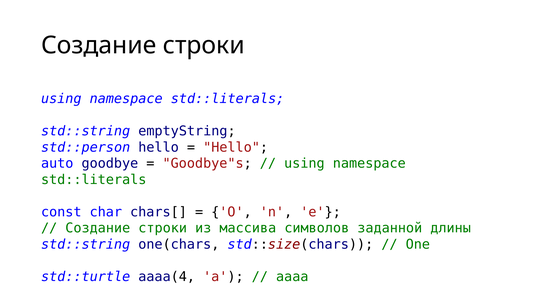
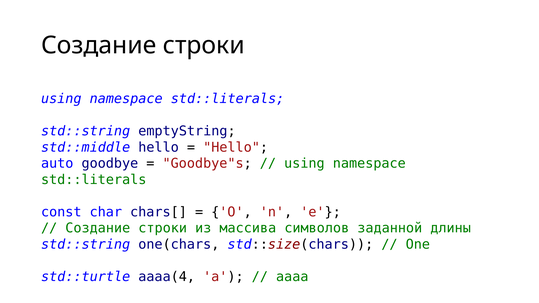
std::person: std::person -> std::middle
